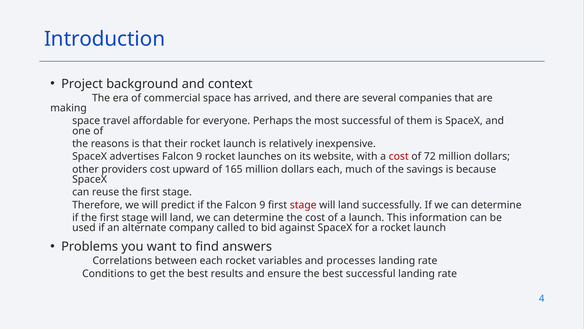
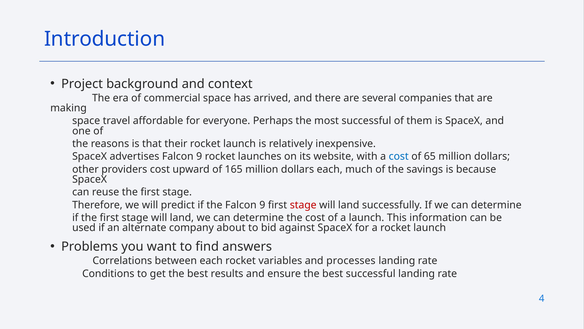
cost at (399, 156) colour: red -> blue
72: 72 -> 65
called: called -> about
